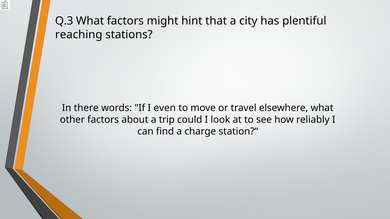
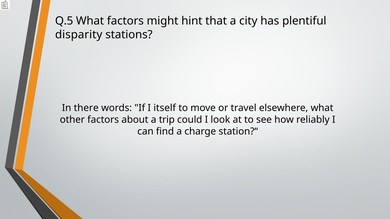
Q.3: Q.3 -> Q.5
reaching: reaching -> disparity
even: even -> itself
